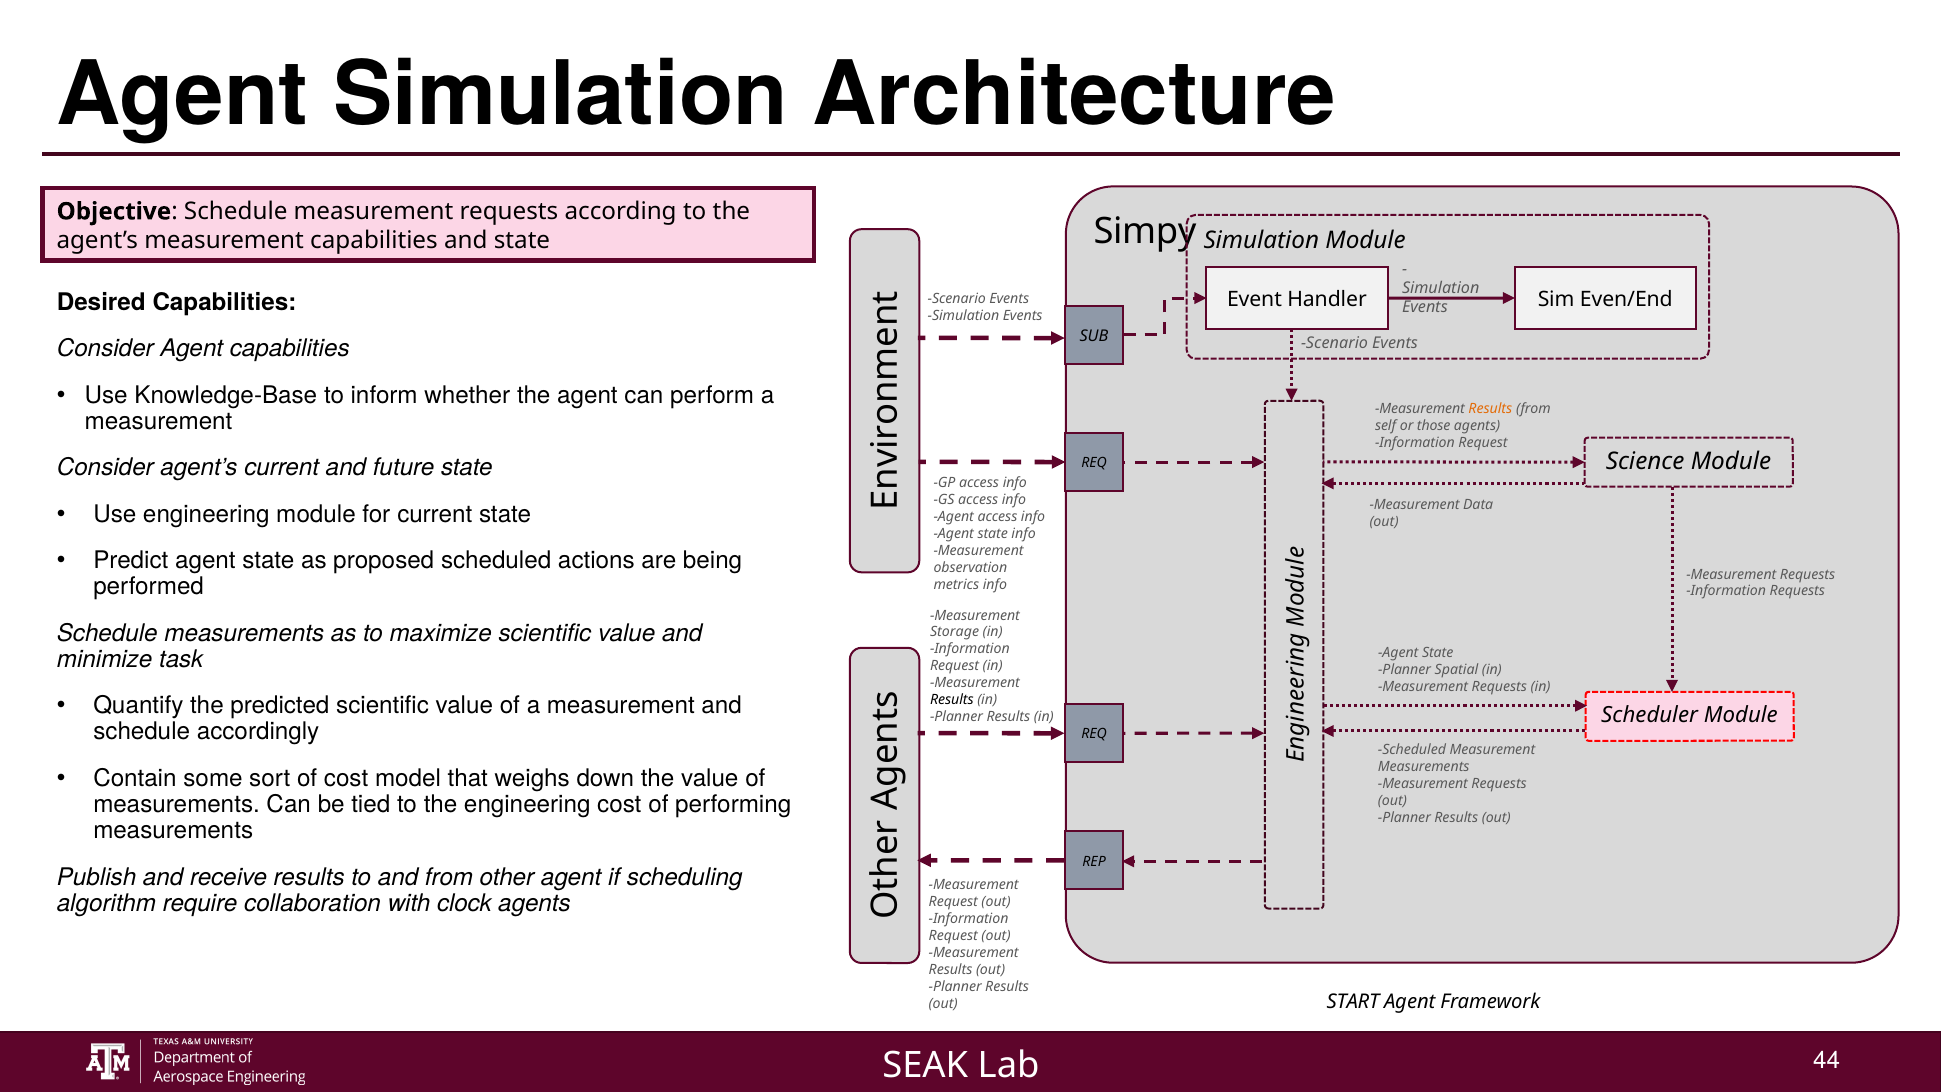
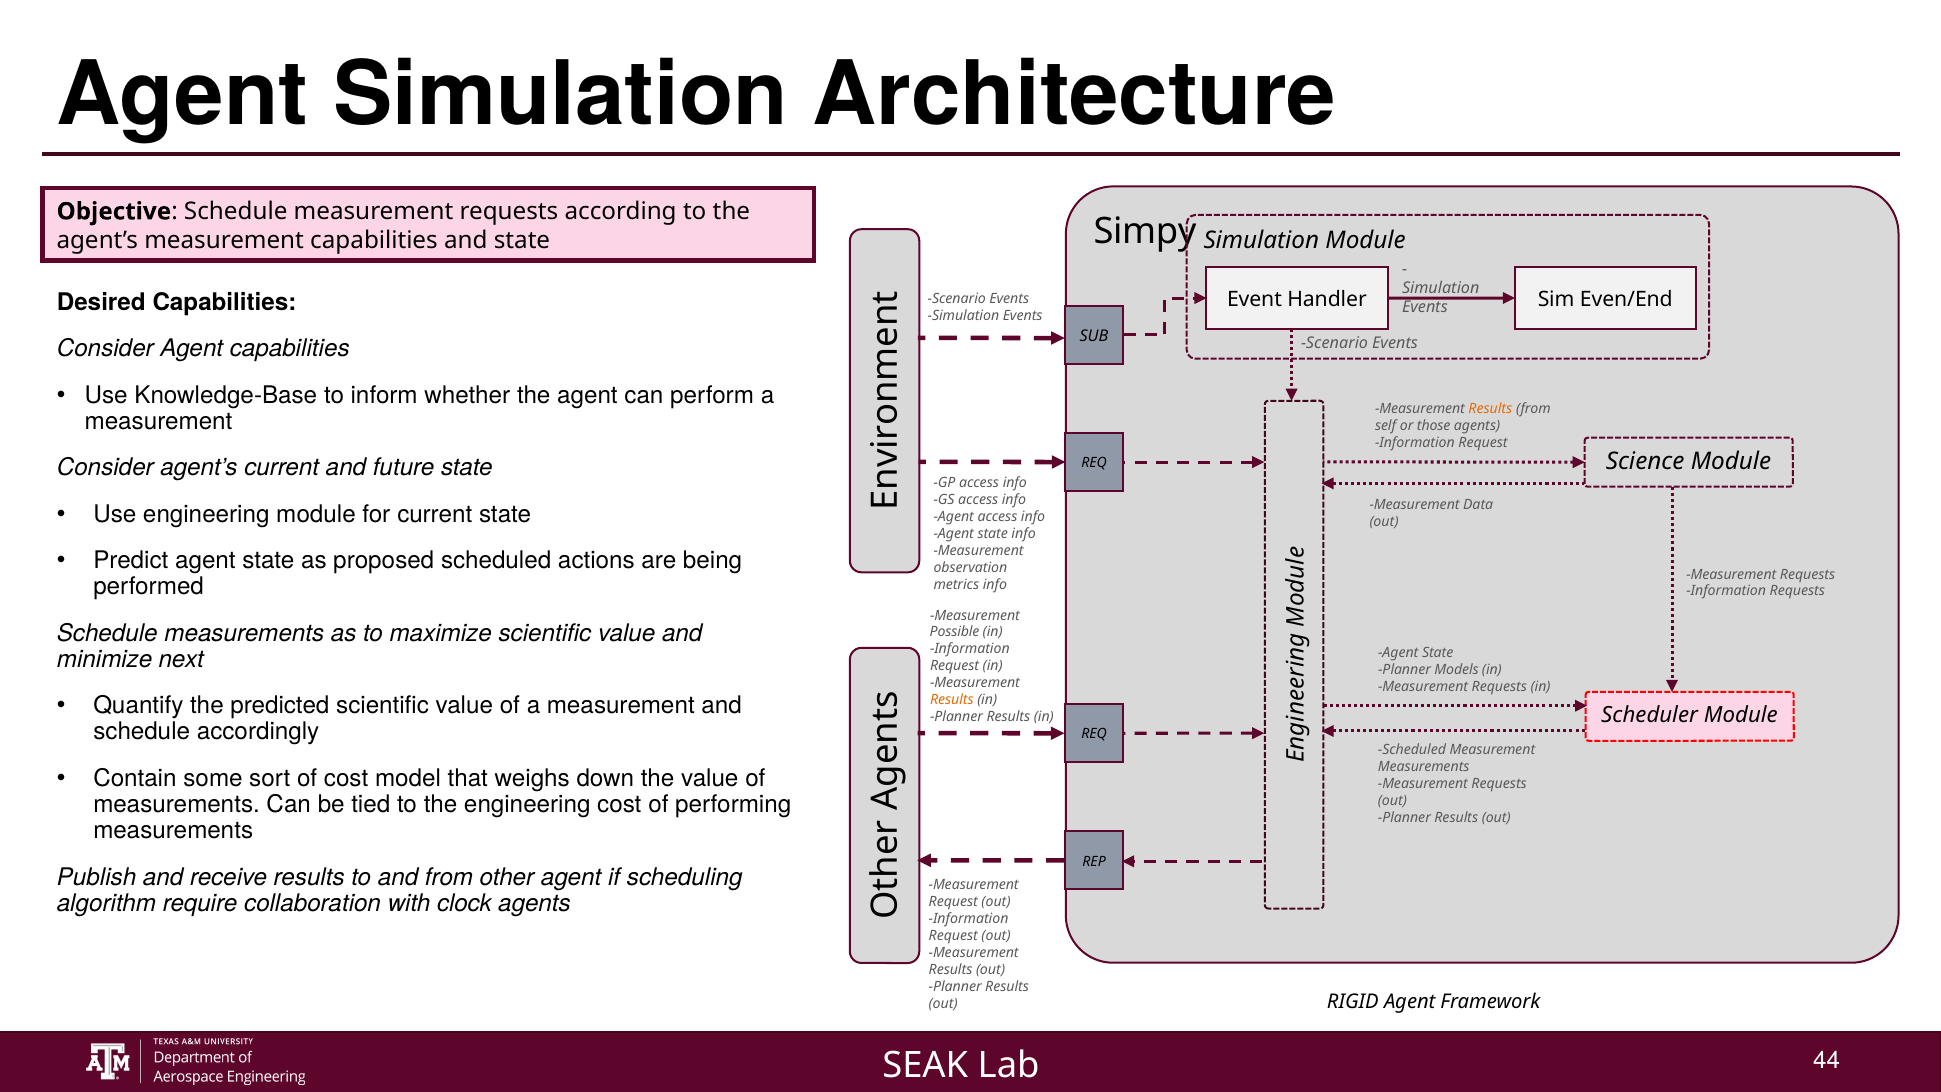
Storage: Storage -> Possible
task: task -> next
Spatial: Spatial -> Models
Results at (952, 700) colour: black -> orange
START: START -> RIGID
